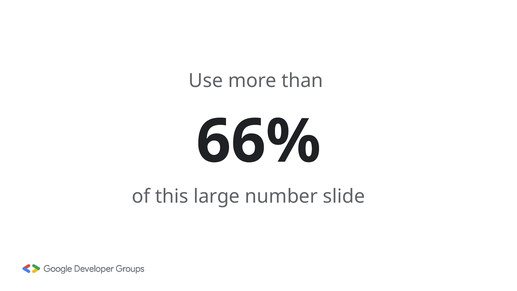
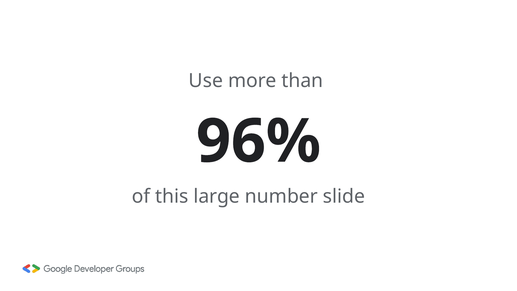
66%: 66% -> 96%
